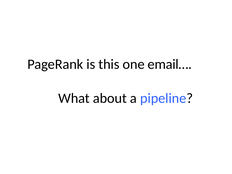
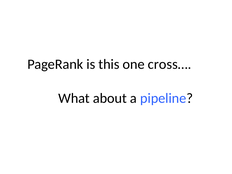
email…: email… -> cross…
